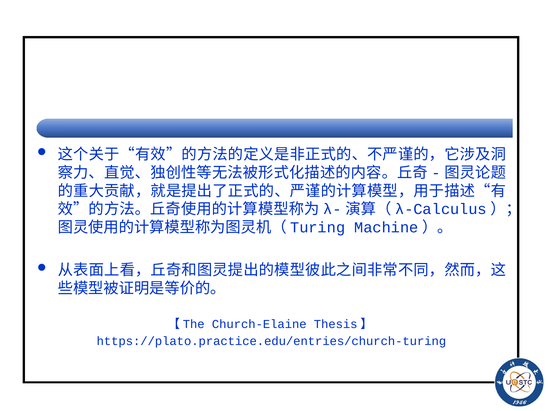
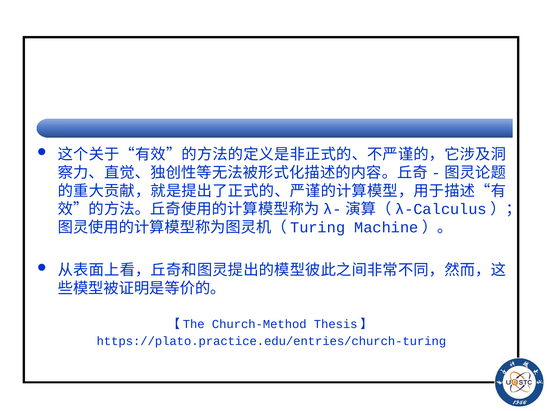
Church-Elaine: Church-Elaine -> Church-Method
